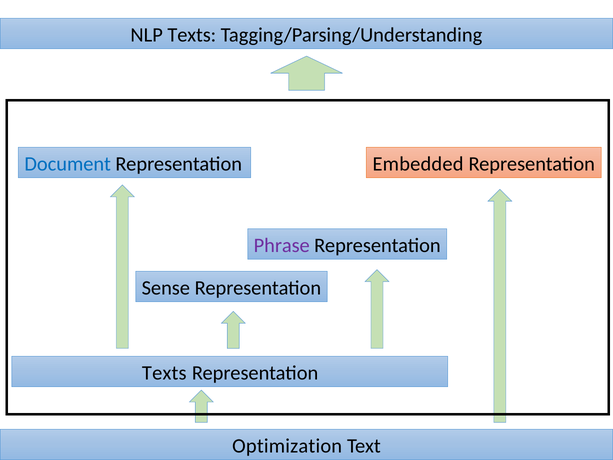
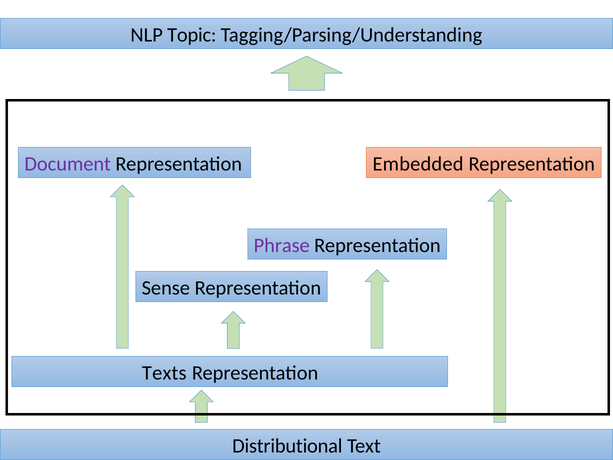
NLP Texts: Texts -> Topic
Document colour: blue -> purple
Optimization: Optimization -> Distributional
